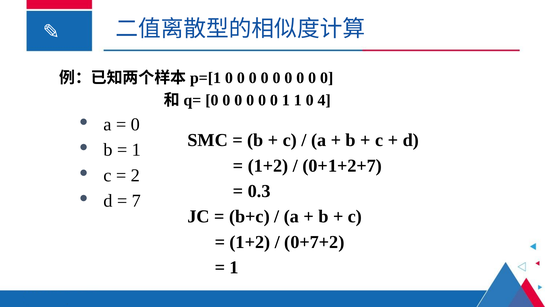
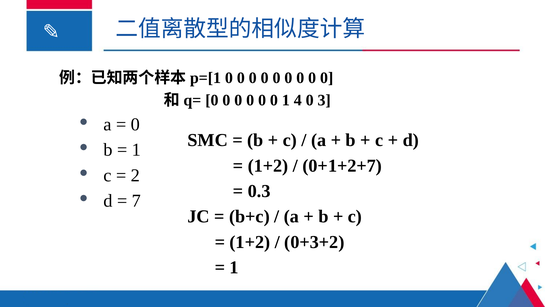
1 1: 1 -> 4
4: 4 -> 3
0+7+2: 0+7+2 -> 0+3+2
